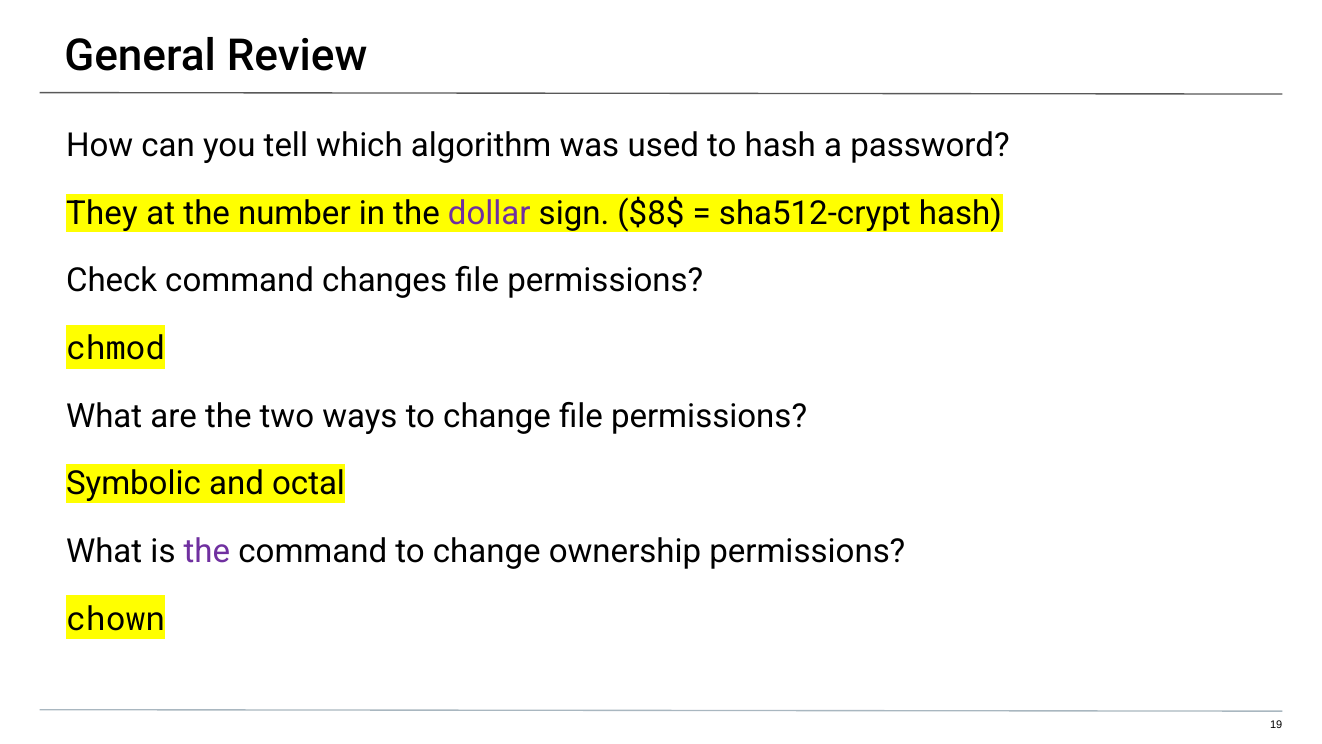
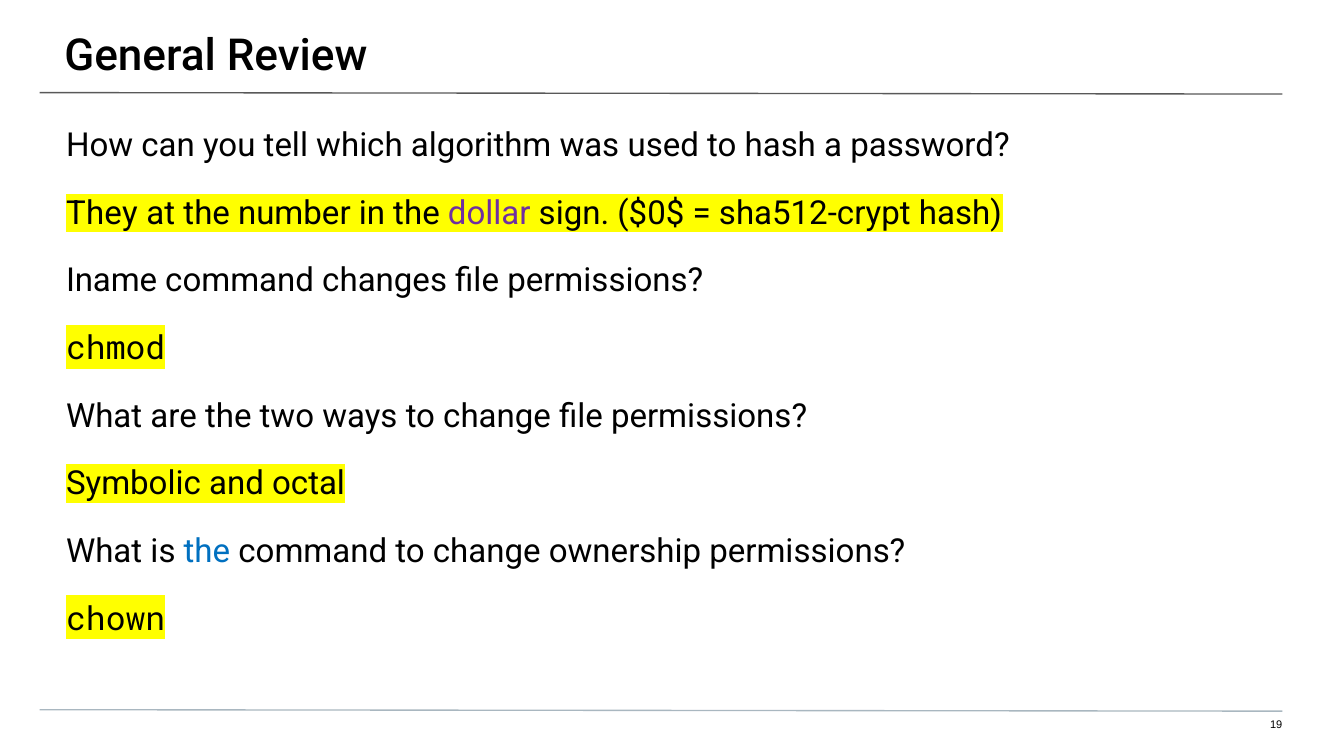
$8$: $8$ -> $0$
Check: Check -> Iname
the at (207, 551) colour: purple -> blue
